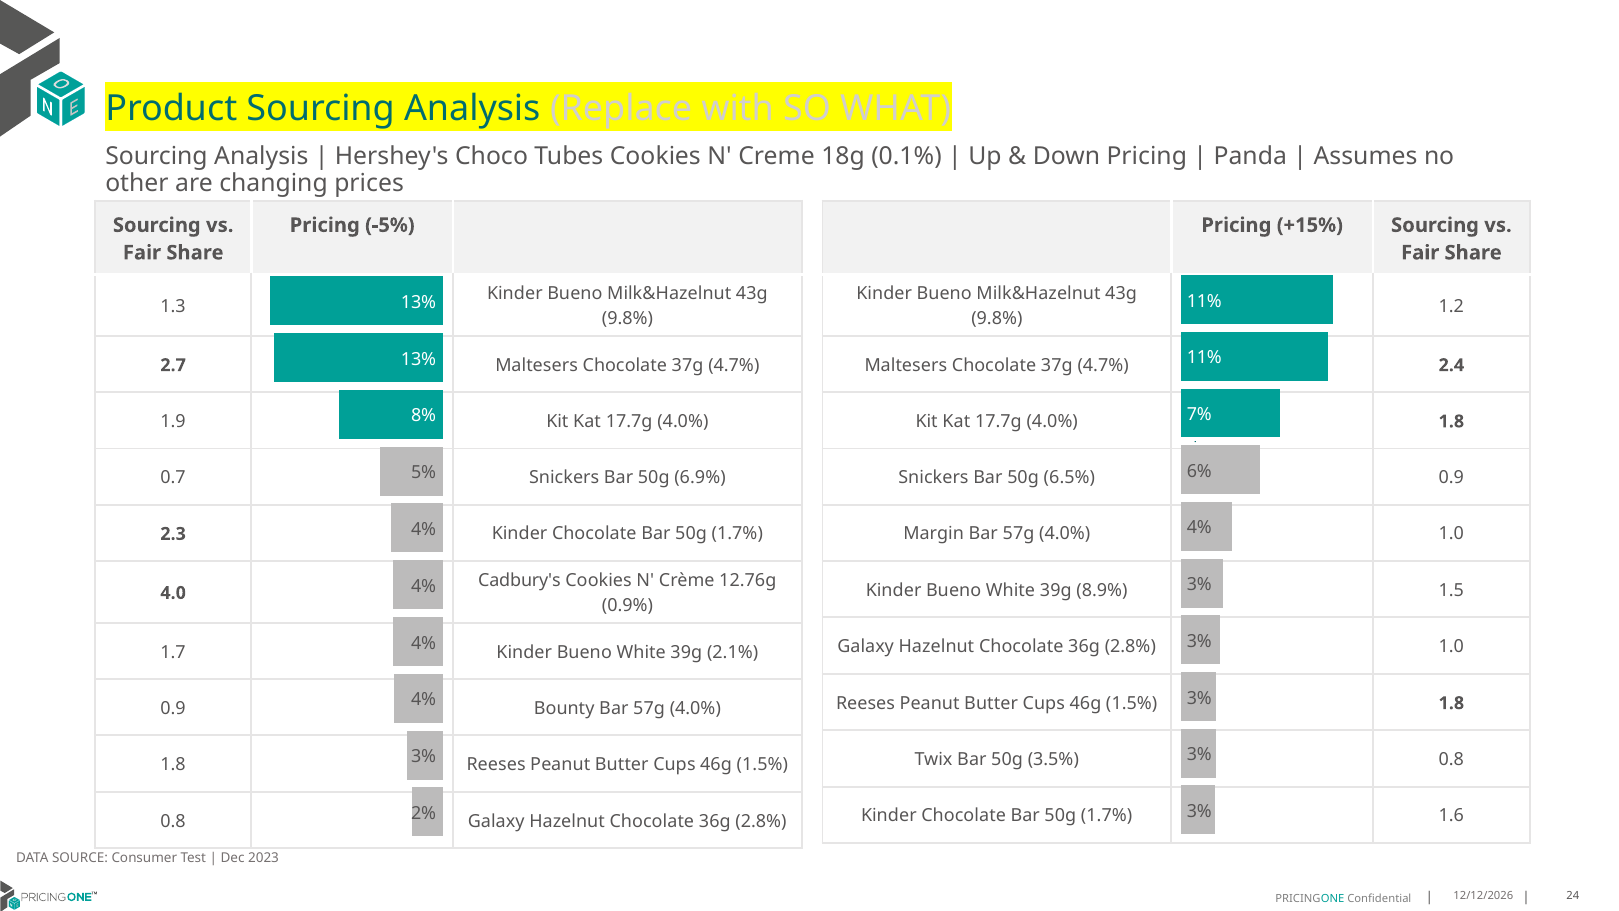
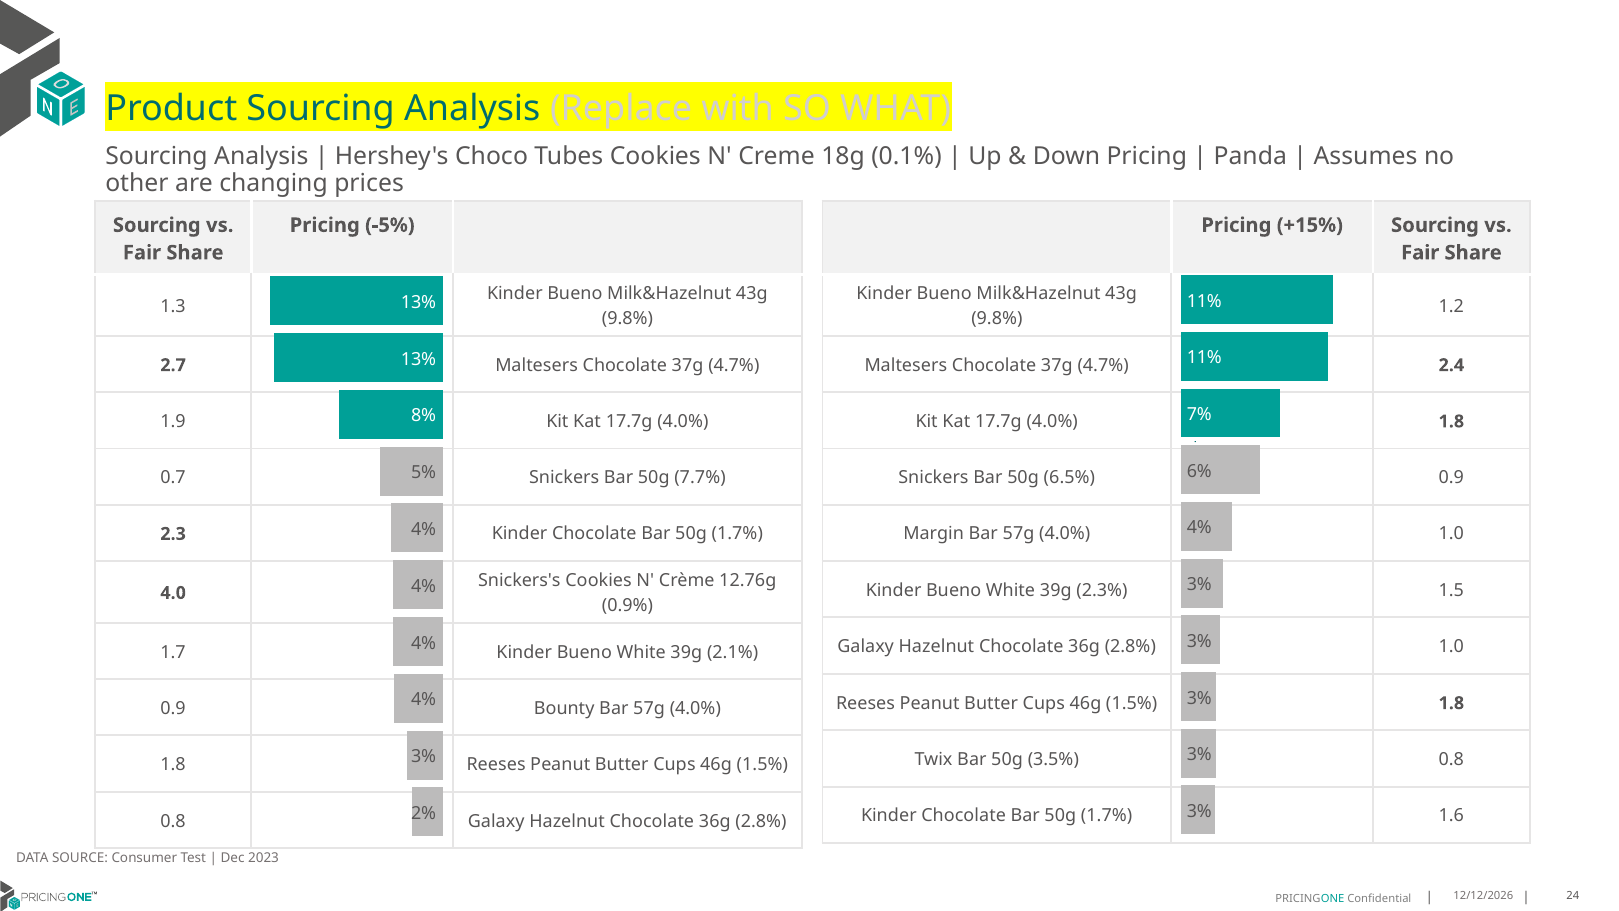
6.9%: 6.9% -> 7.7%
Cadbury's: Cadbury's -> Snickers's
8.9%: 8.9% -> 2.3%
